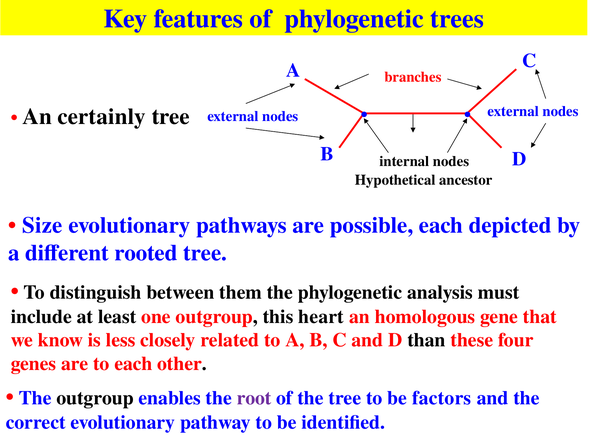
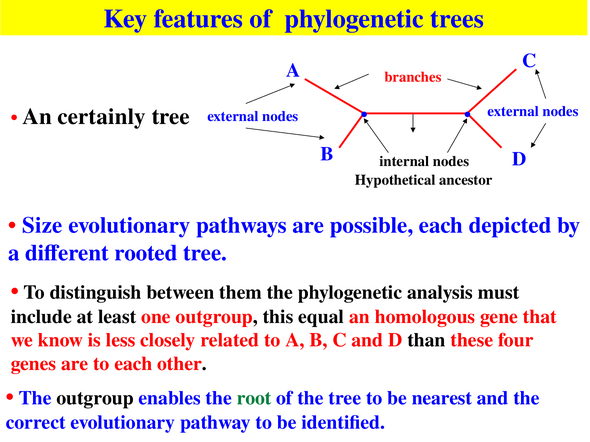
heart: heart -> equal
root colour: purple -> green
factors: factors -> nearest
